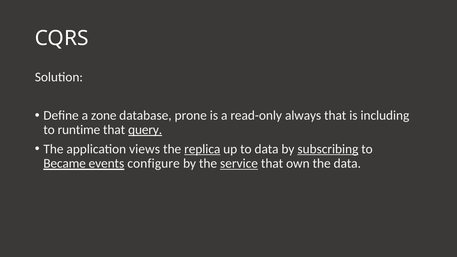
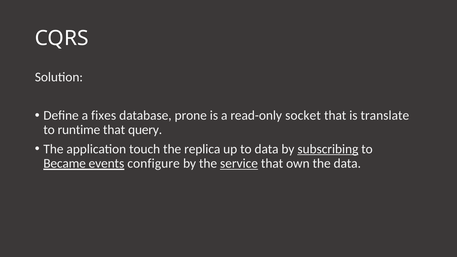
zone: zone -> fixes
always: always -> socket
including: including -> translate
query underline: present -> none
views: views -> touch
replica underline: present -> none
